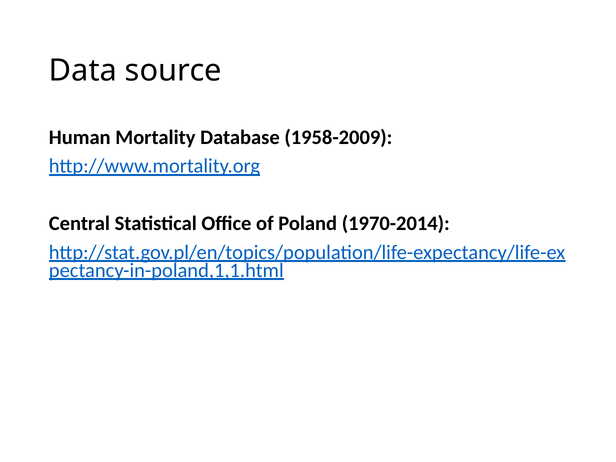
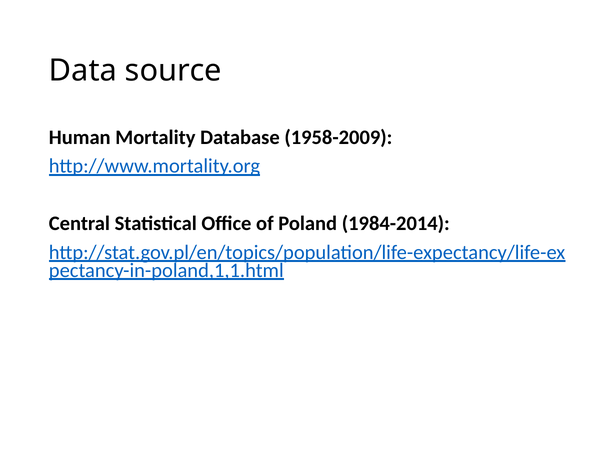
1970-2014: 1970-2014 -> 1984-2014
